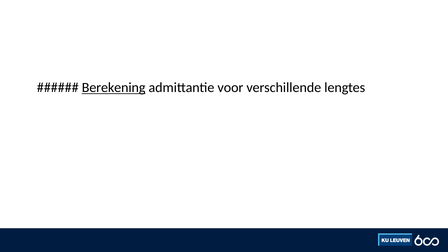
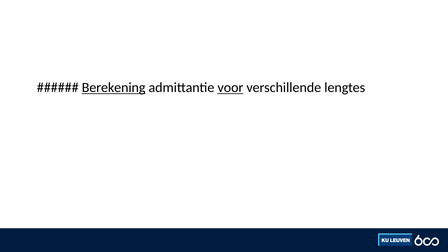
voor underline: none -> present
